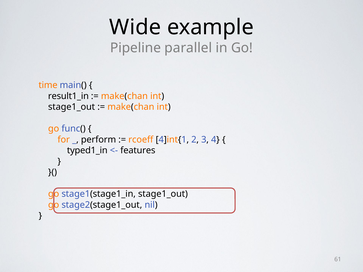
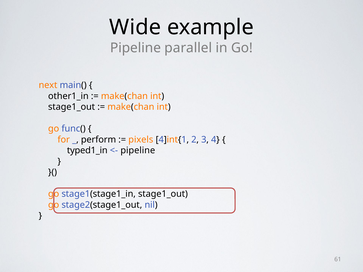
time: time -> next
result1_in: result1_in -> other1_in
rcoeff: rcoeff -> pixels
features at (138, 151): features -> pipeline
